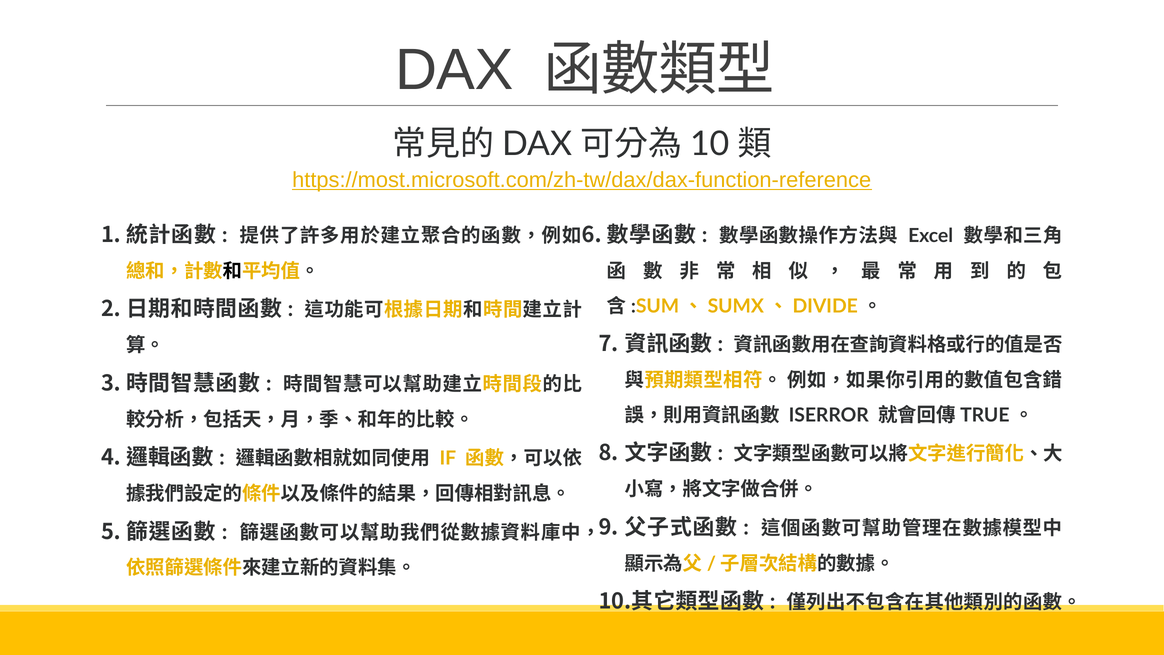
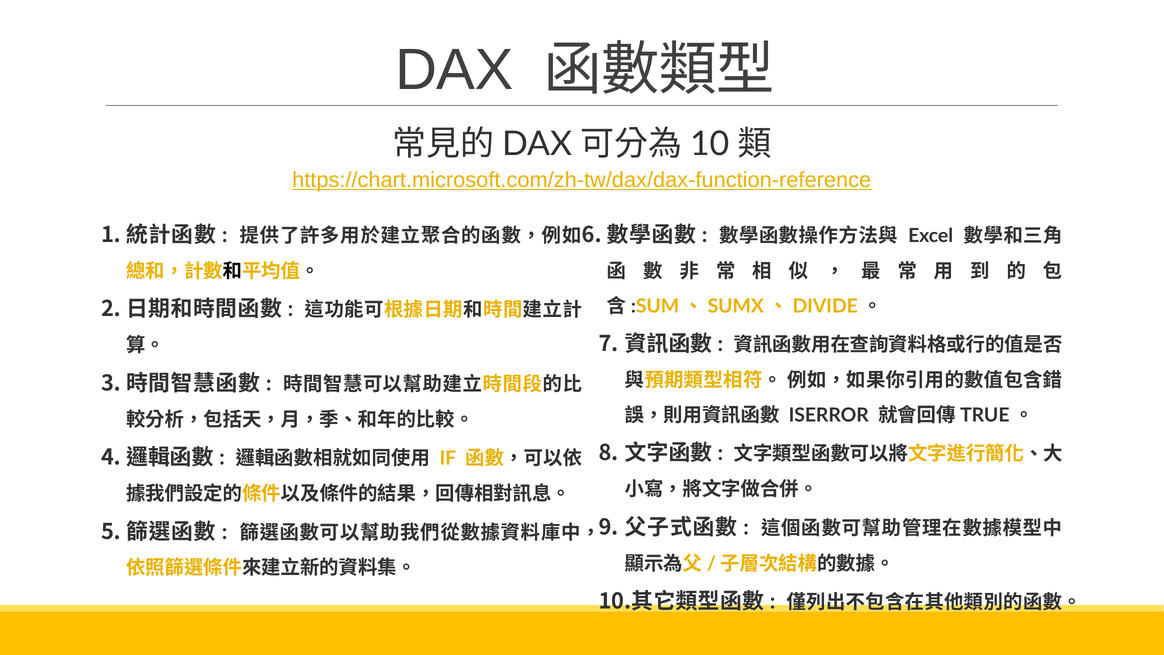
https://most.microsoft.com/zh-tw/dax/dax-function-reference: https://most.microsoft.com/zh-tw/dax/dax-function-reference -> https://chart.microsoft.com/zh-tw/dax/dax-function-reference
